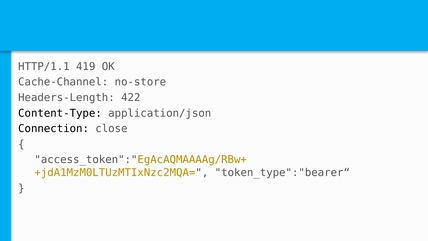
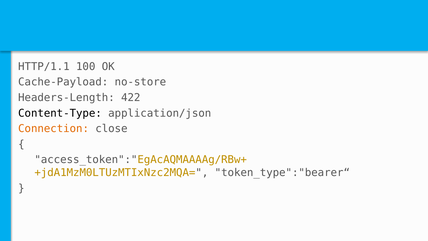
419: 419 -> 100
Cache-Channel: Cache-Channel -> Cache-Payload
Connection colour: black -> orange
